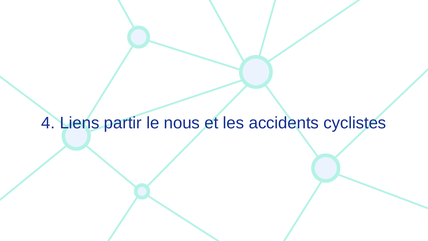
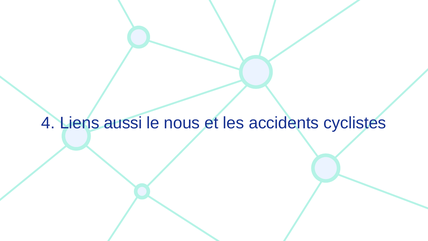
partir: partir -> aussi
